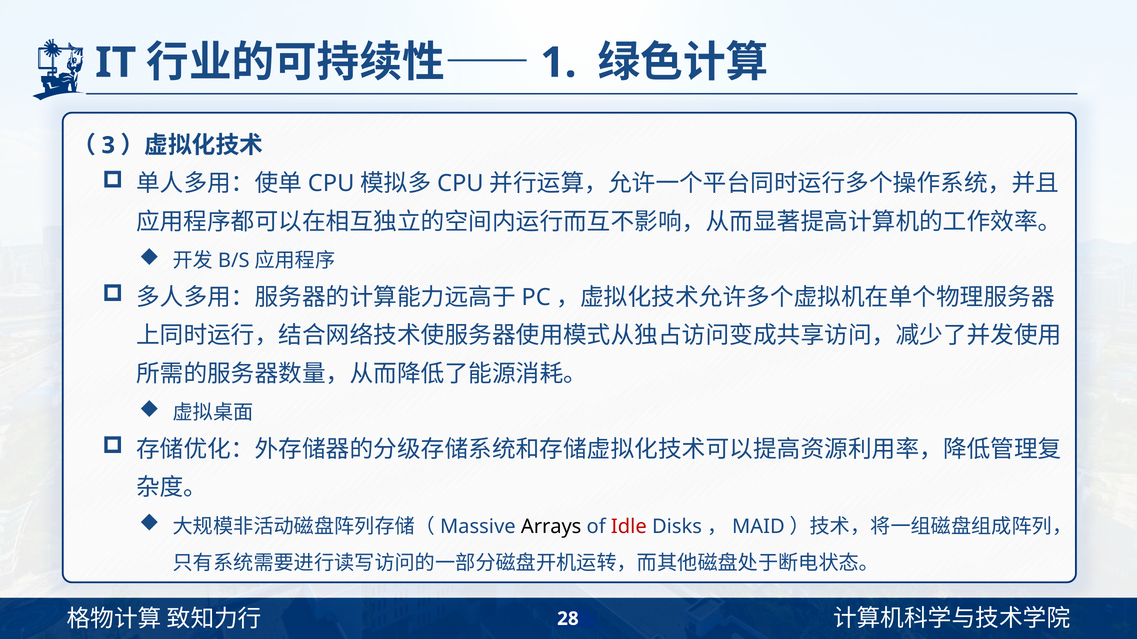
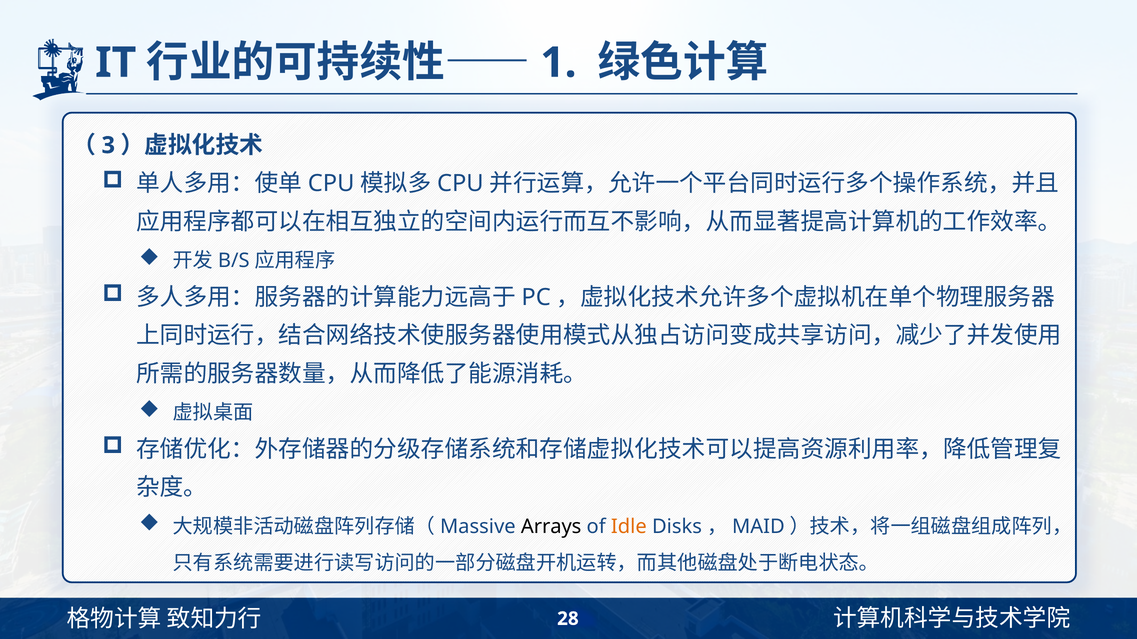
Idle colour: red -> orange
